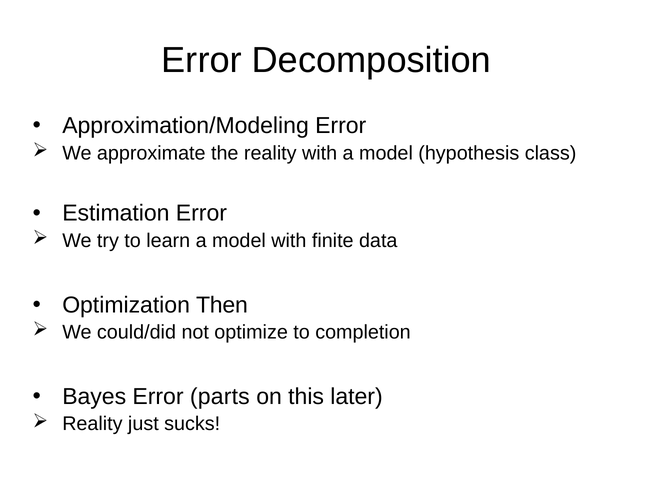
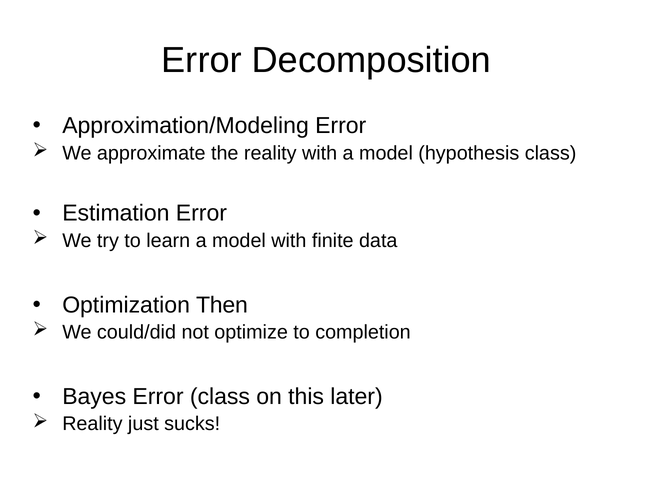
Error parts: parts -> class
